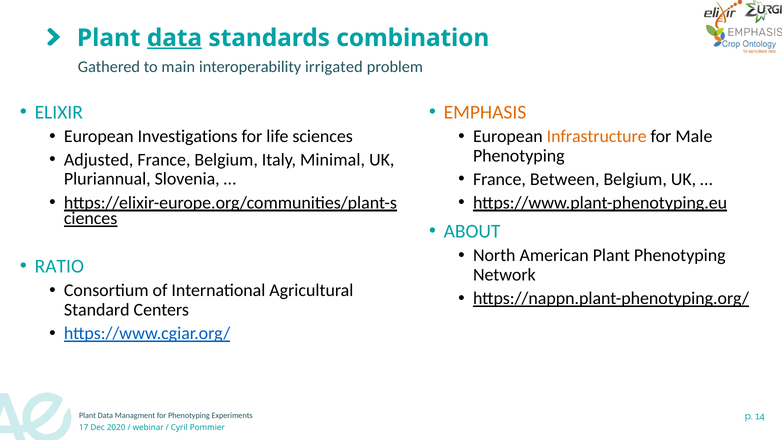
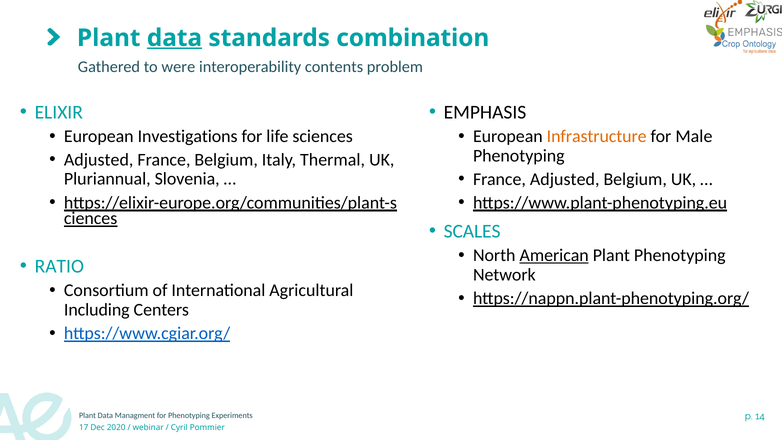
main: main -> were
irrigated: irrigated -> contents
EMPHASIS colour: orange -> black
Minimal: Minimal -> Thermal
France Between: Between -> Adjusted
ABOUT: ABOUT -> SCALES
American underline: none -> present
Standard: Standard -> Including
